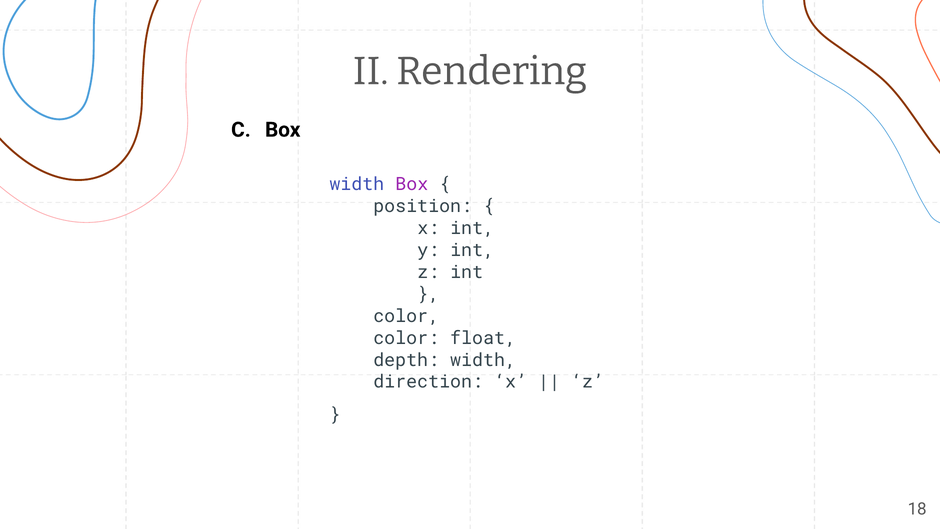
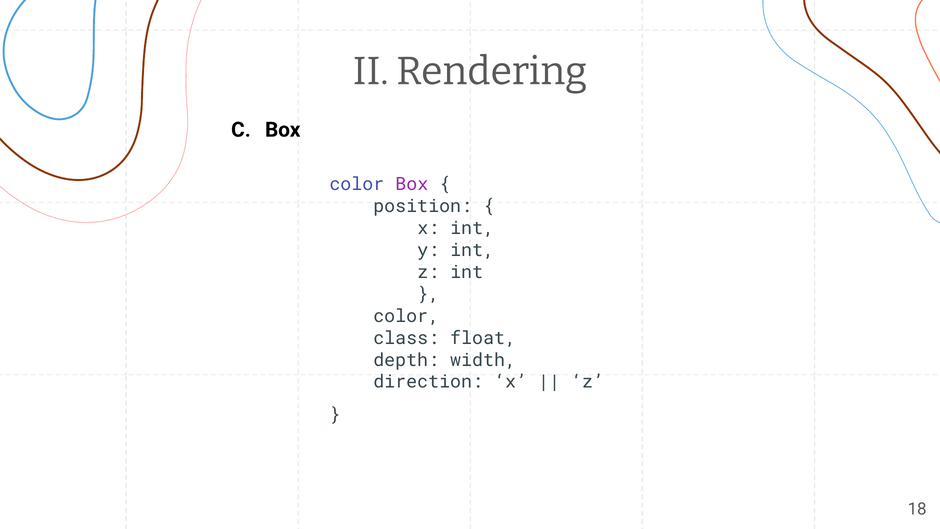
width at (357, 184): width -> color
color at (406, 338): color -> class
